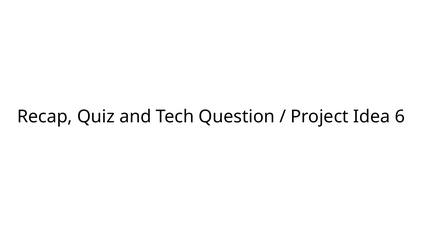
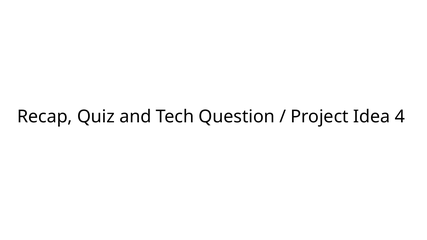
6: 6 -> 4
